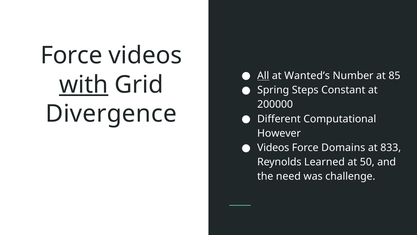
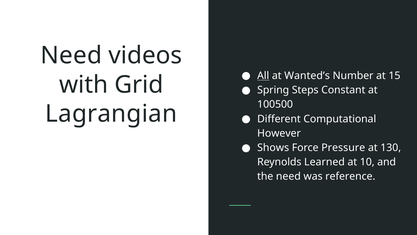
Force at (71, 55): Force -> Need
85: 85 -> 15
with underline: present -> none
200000: 200000 -> 100500
Divergence: Divergence -> Lagrangian
Videos at (273, 147): Videos -> Shows
Domains: Domains -> Pressure
833: 833 -> 130
50: 50 -> 10
challenge: challenge -> reference
